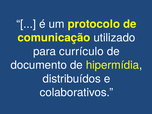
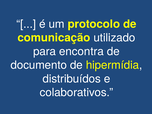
currículo: currículo -> encontra
